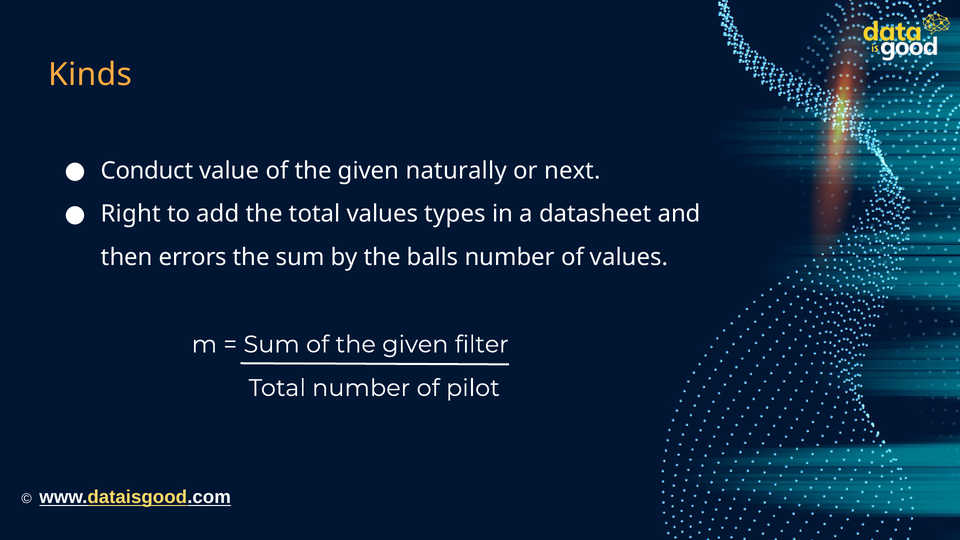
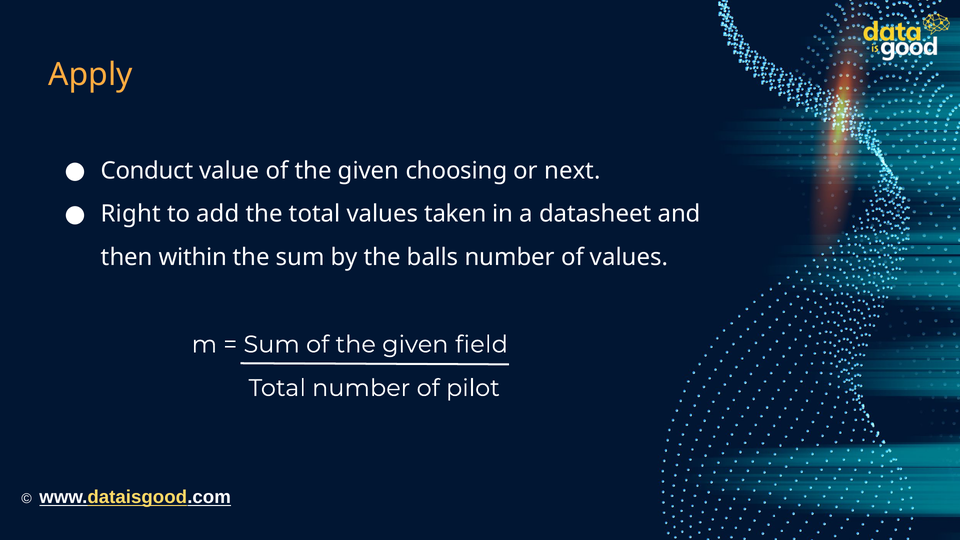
Kinds: Kinds -> Apply
naturally: naturally -> choosing
types: types -> taken
errors: errors -> within
filter: filter -> field
